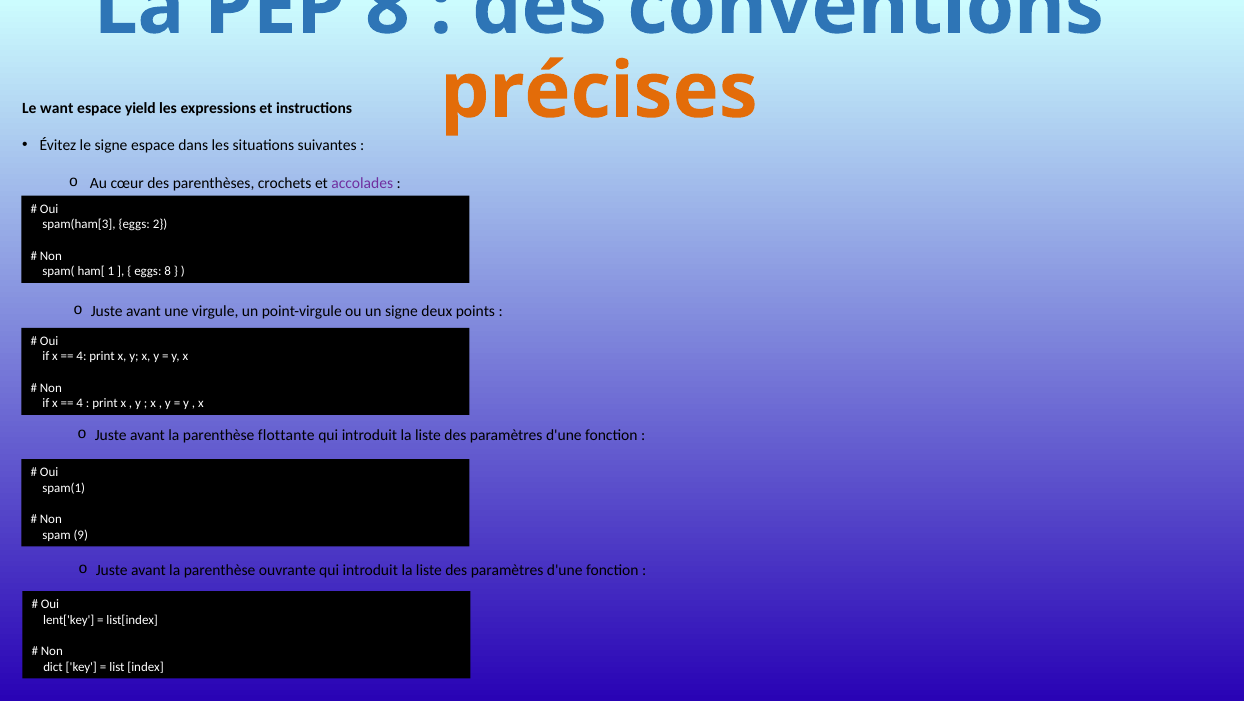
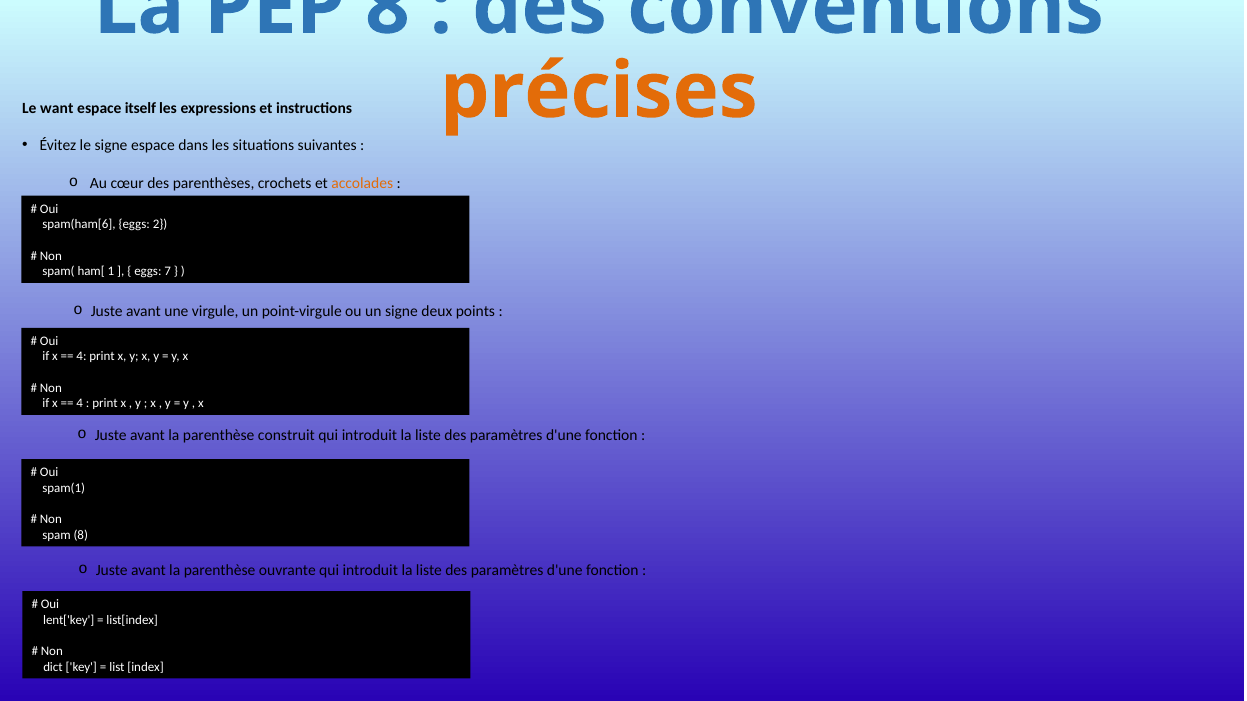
yield: yield -> itself
accolades colour: purple -> orange
spam(ham[3: spam(ham[3 -> spam(ham[6
eggs 8: 8 -> 7
flottante: flottante -> construit
spam 9: 9 -> 8
